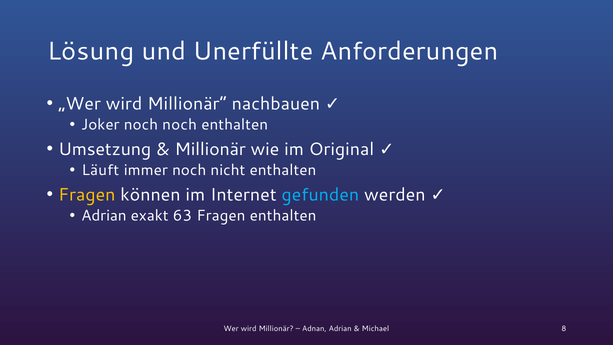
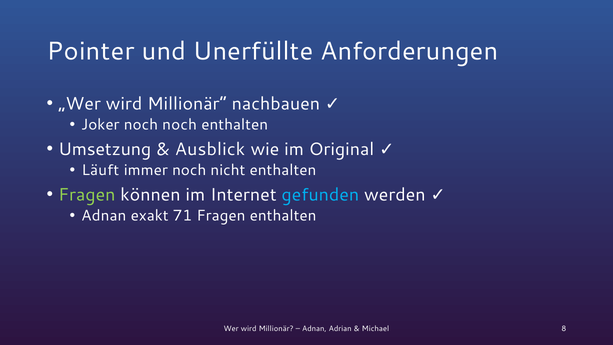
Lösung: Lösung -> Pointer
Millionär at (210, 149): Millionär -> Ausblick
Fragen at (87, 195) colour: yellow -> light green
Adrian at (104, 216): Adrian -> Adnan
63: 63 -> 71
